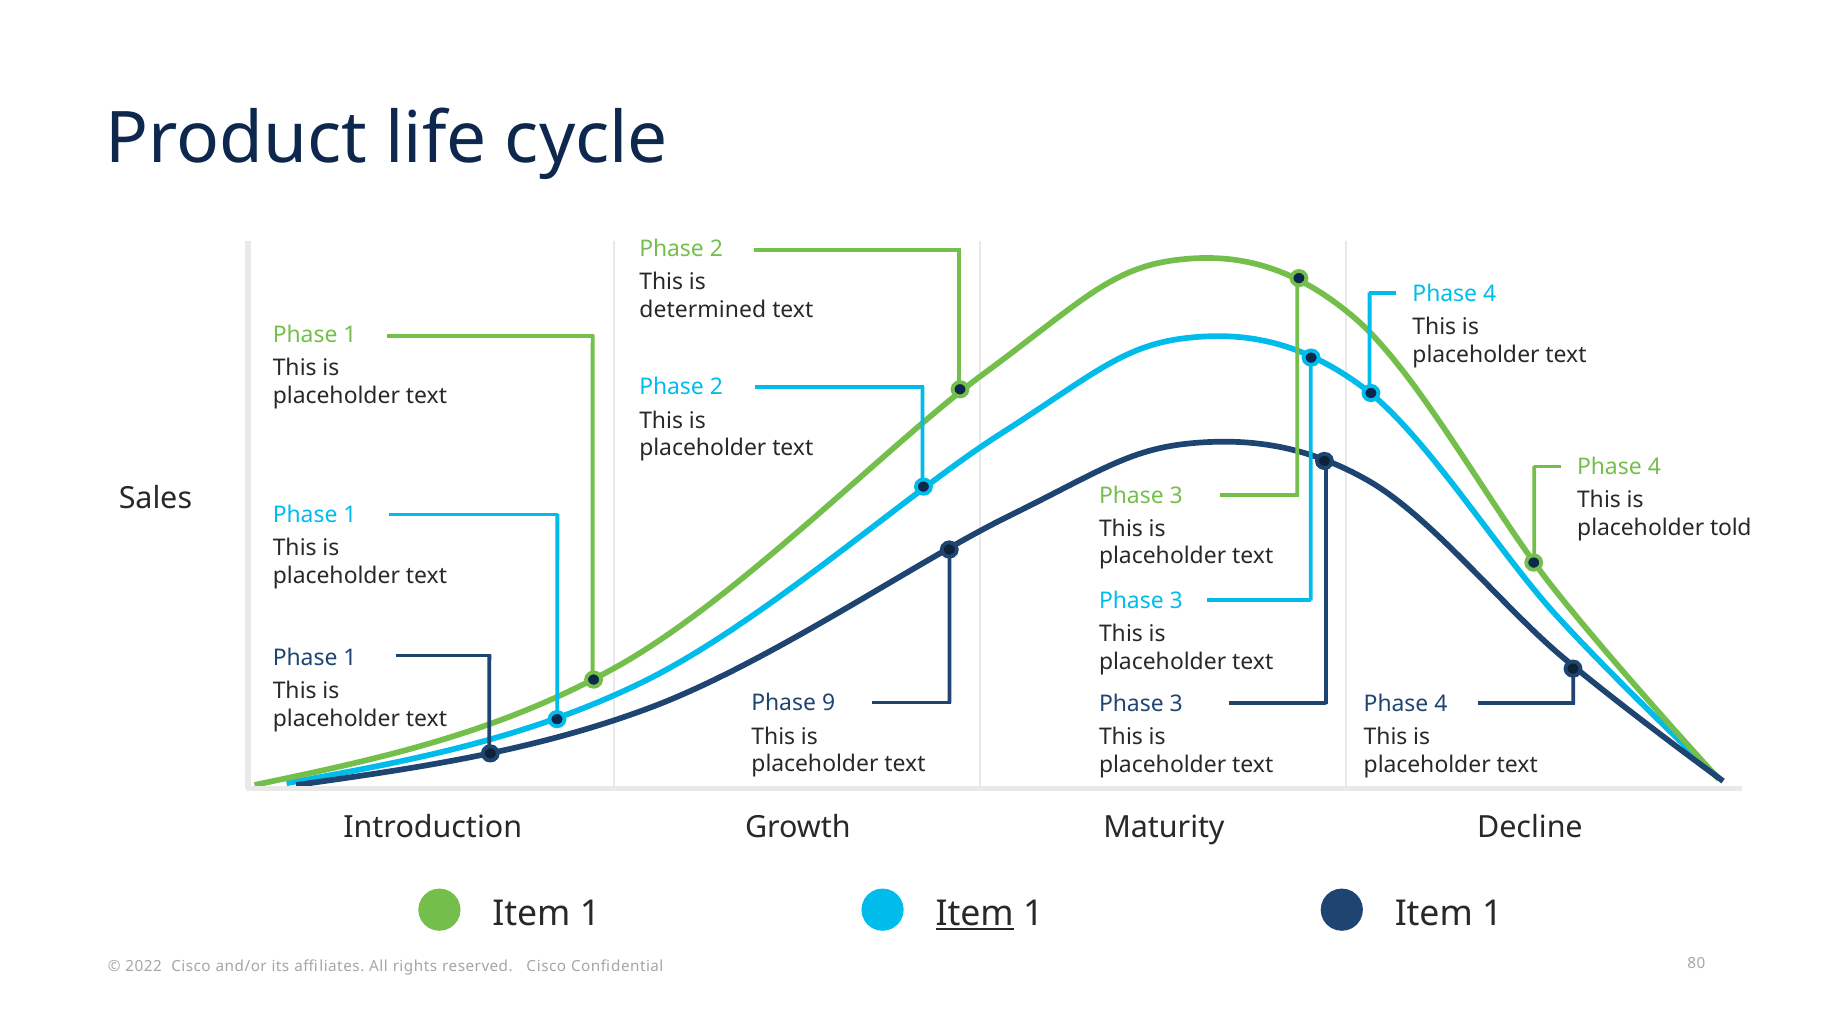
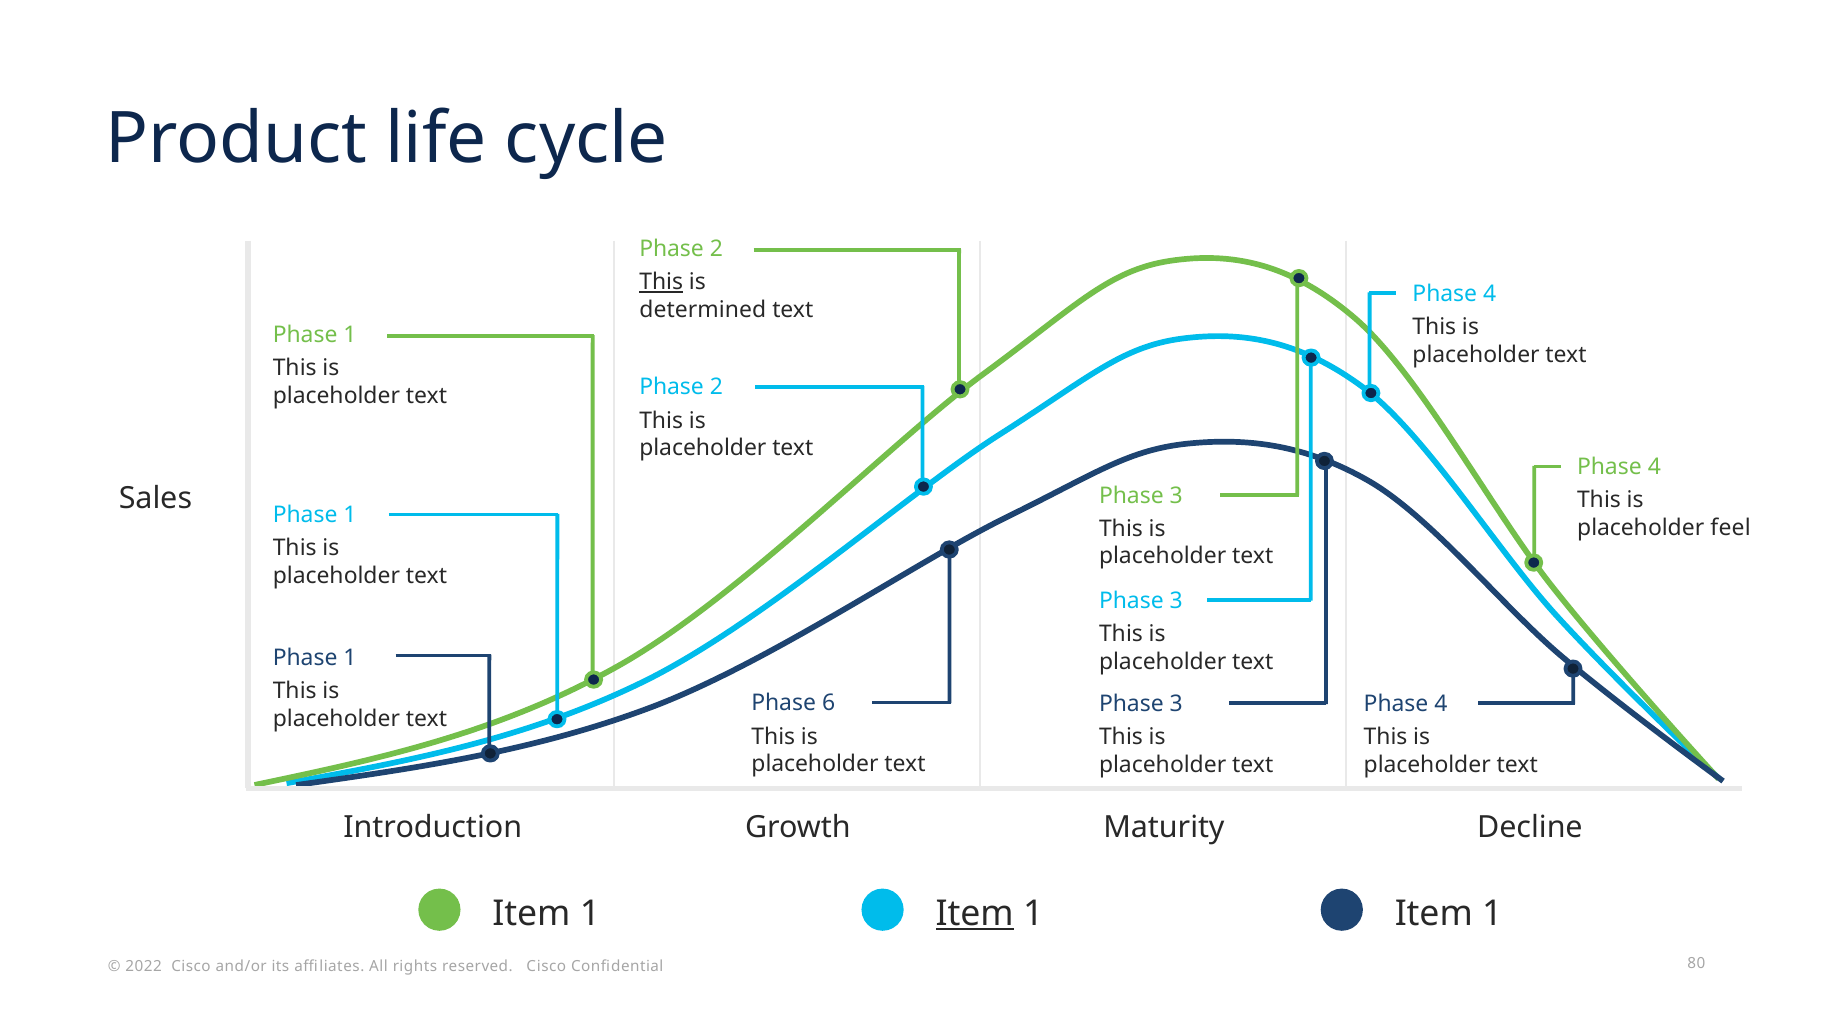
This at (661, 282) underline: none -> present
told: told -> feel
9: 9 -> 6
